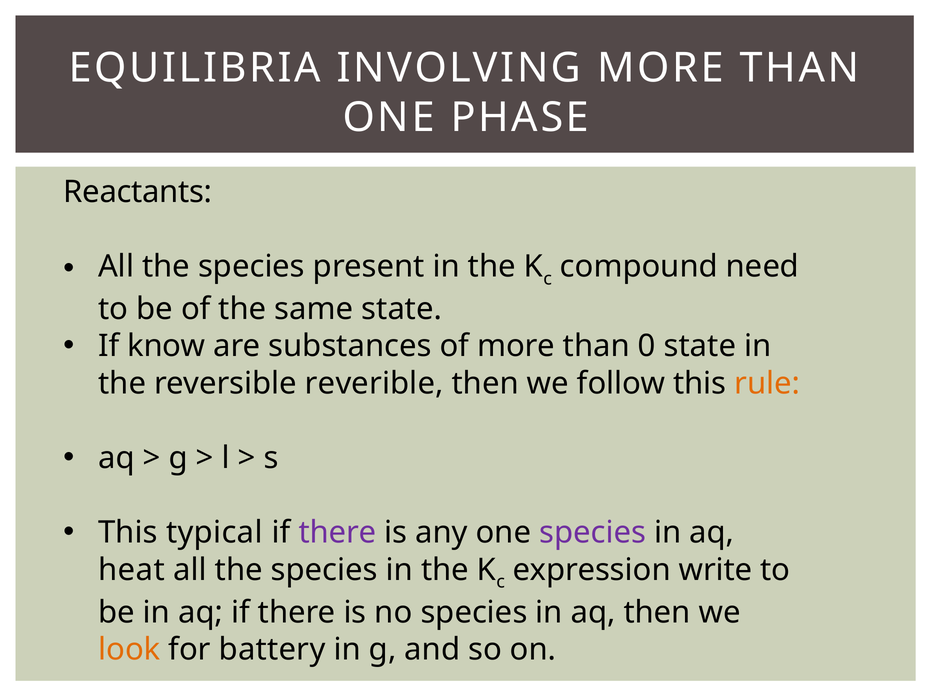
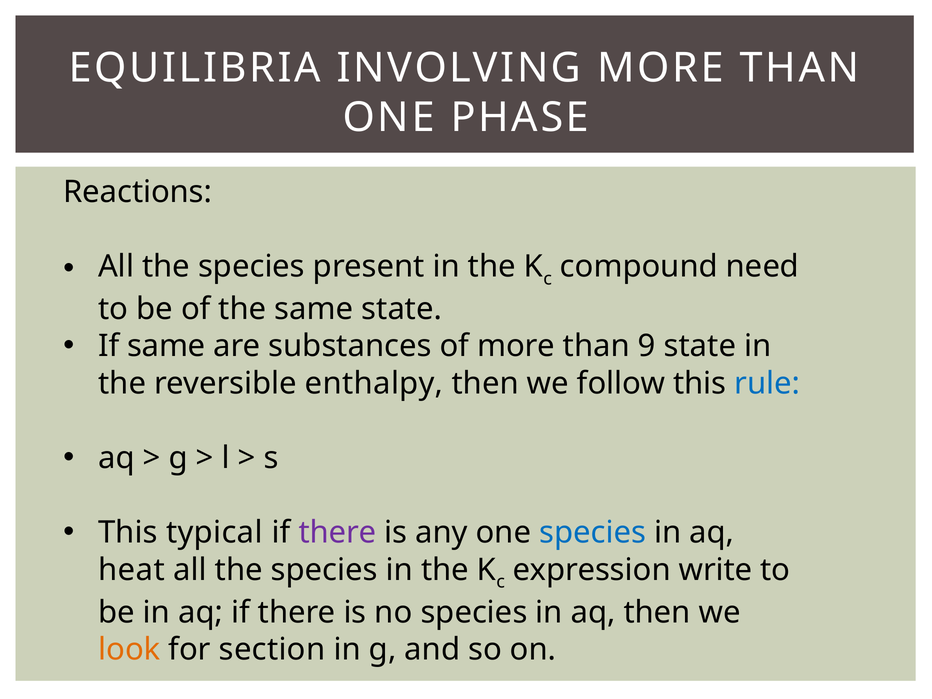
Reactants: Reactants -> Reactions
If know: know -> same
0: 0 -> 9
reverible: reverible -> enthalpy
rule colour: orange -> blue
species at (593, 533) colour: purple -> blue
battery: battery -> section
